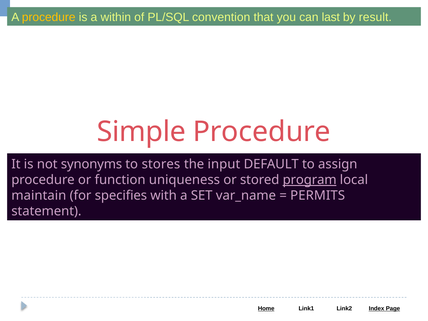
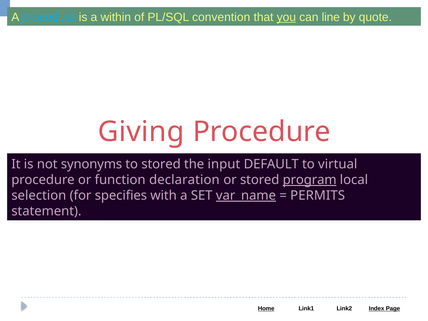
procedure at (49, 17) colour: yellow -> light blue
you underline: none -> present
last: last -> line
result: result -> quote
Simple: Simple -> Giving
to stores: stores -> stored
assign: assign -> virtual
uniqueness: uniqueness -> declaration
maintain: maintain -> selection
var_name underline: none -> present
